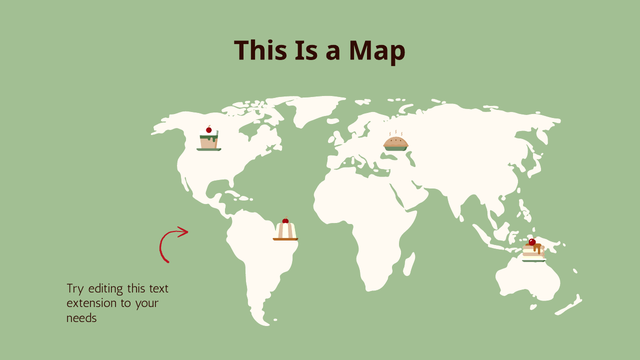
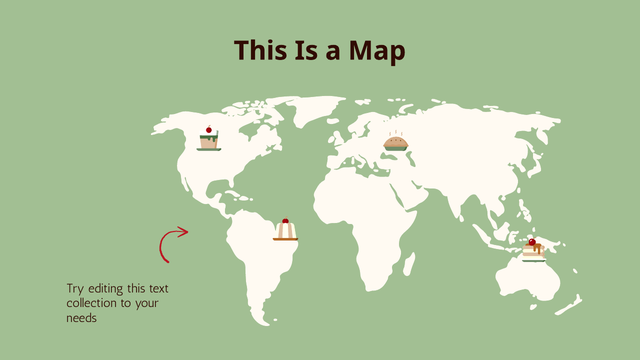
extension: extension -> collection
